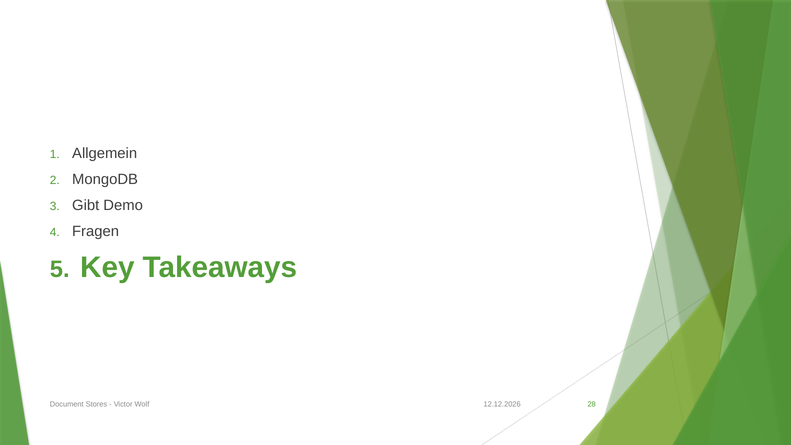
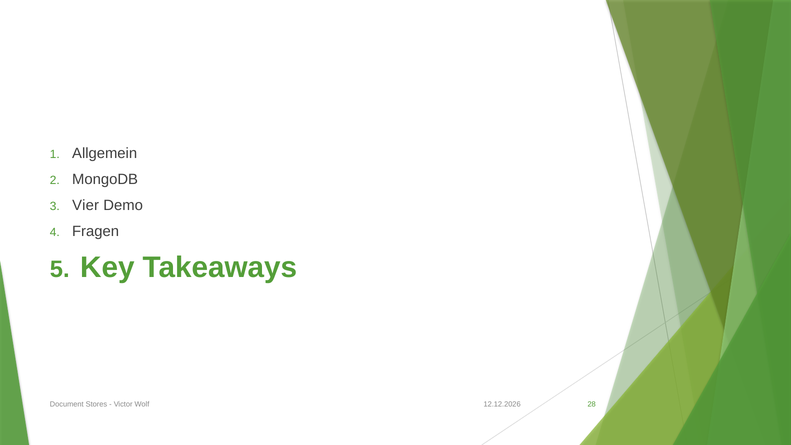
Gibt: Gibt -> Vier
